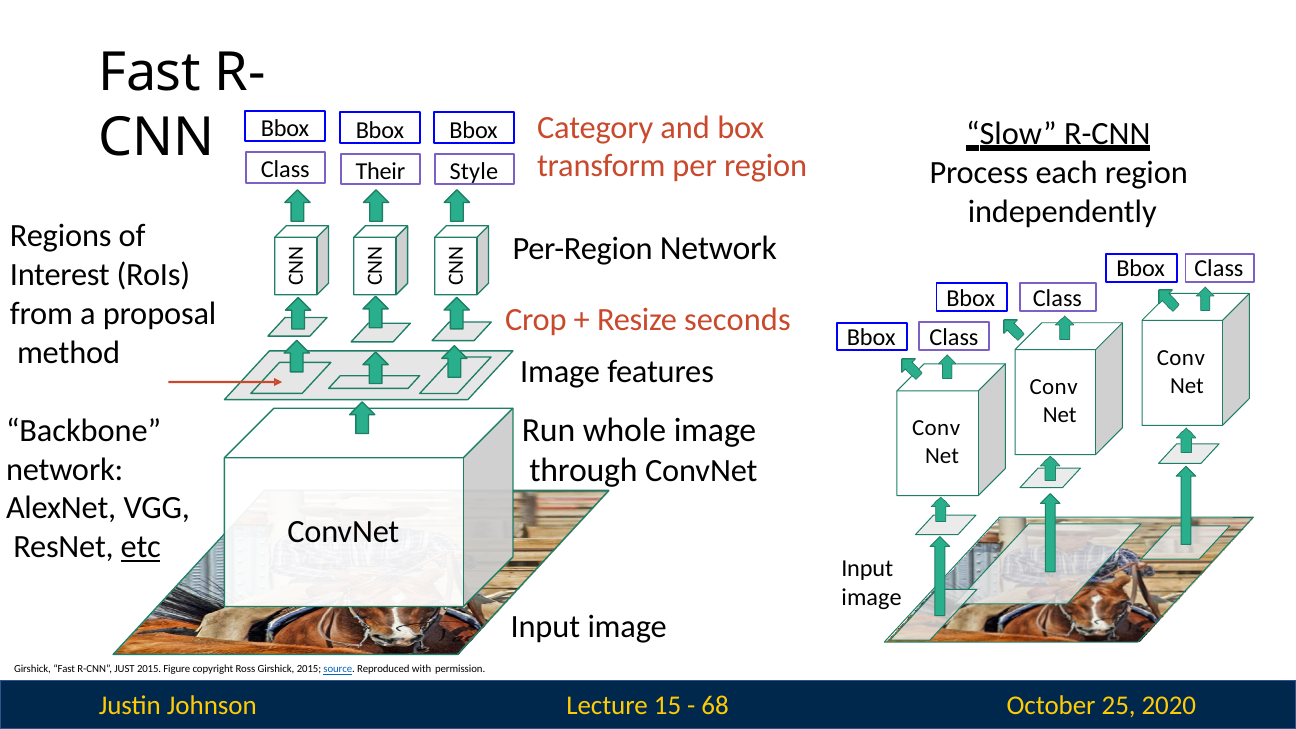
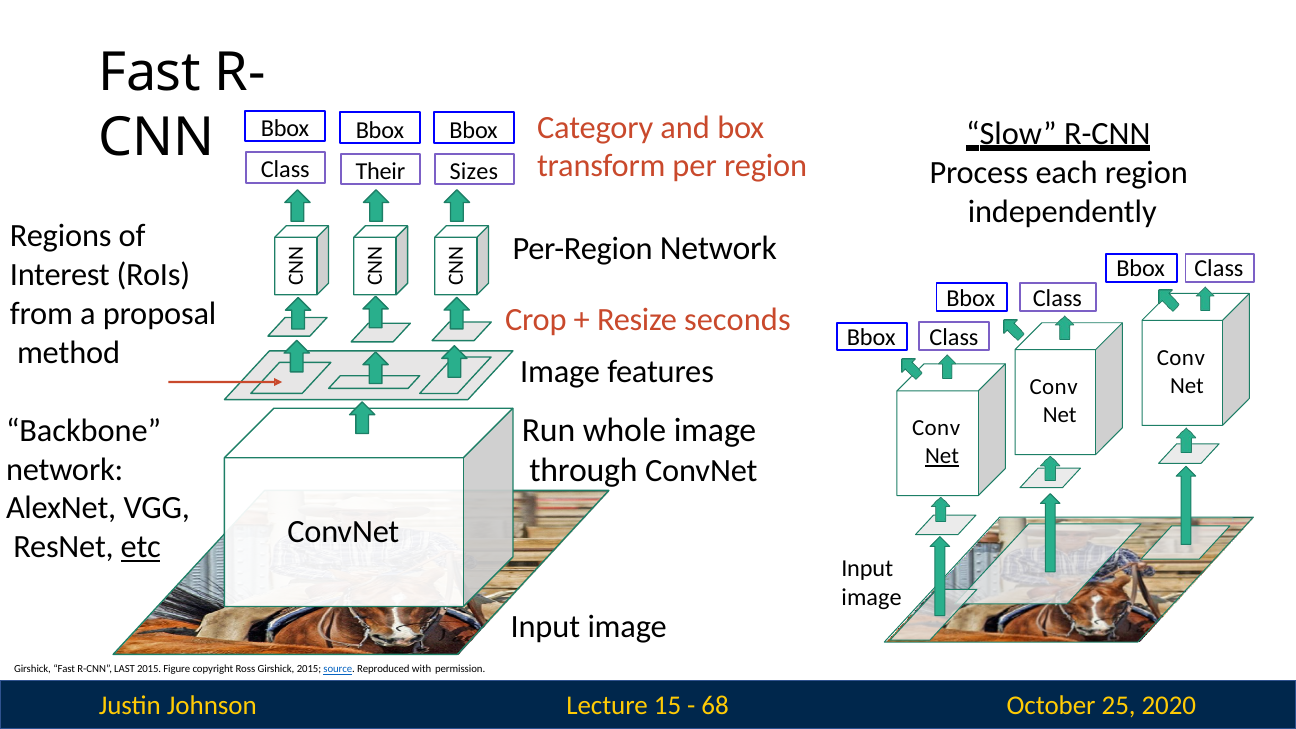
Style: Style -> Sizes
Net at (942, 456) underline: none -> present
JUST: JUST -> LAST
